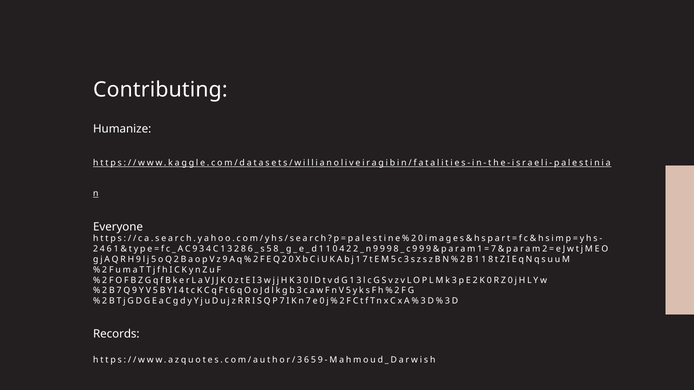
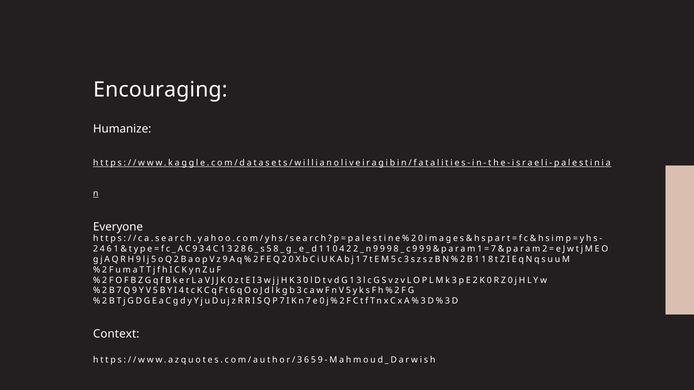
Contributing: Contributing -> Encouraging
Records: Records -> Context
